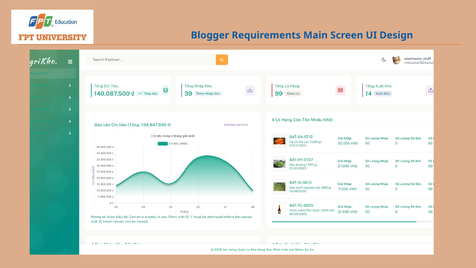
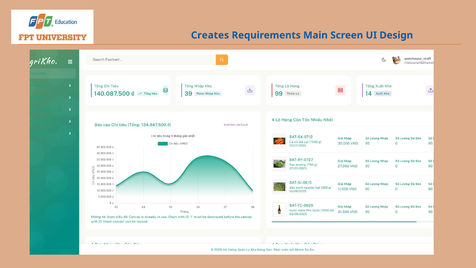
Blogger: Blogger -> Creates
